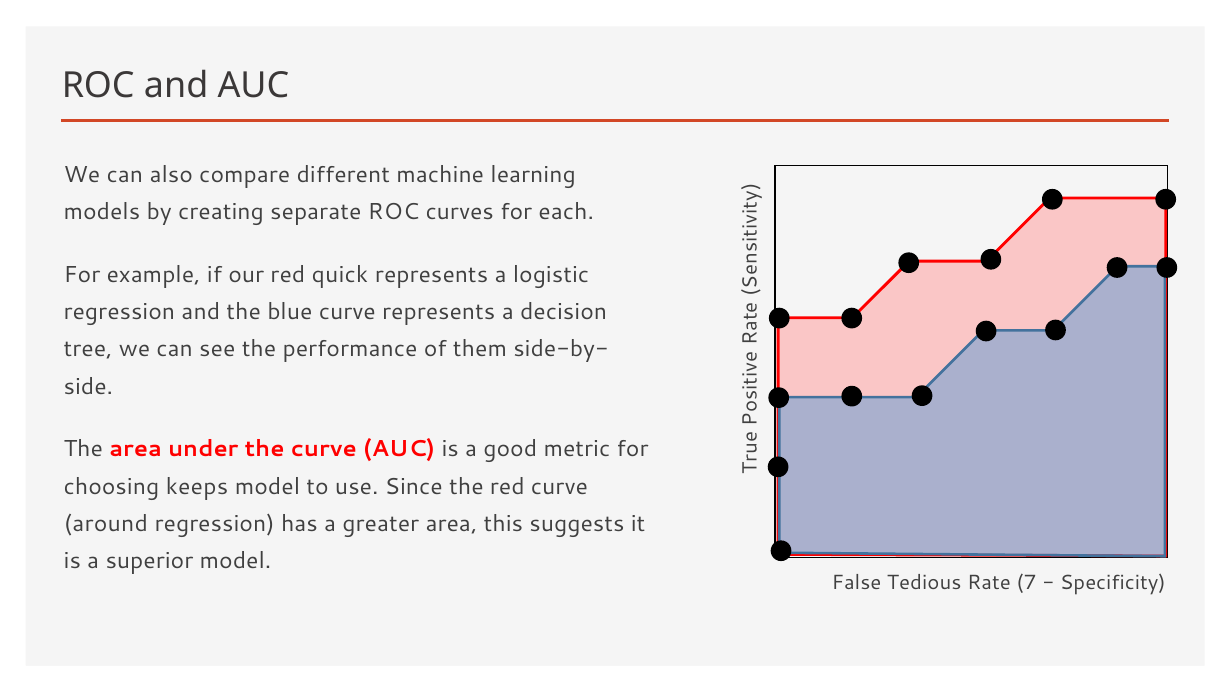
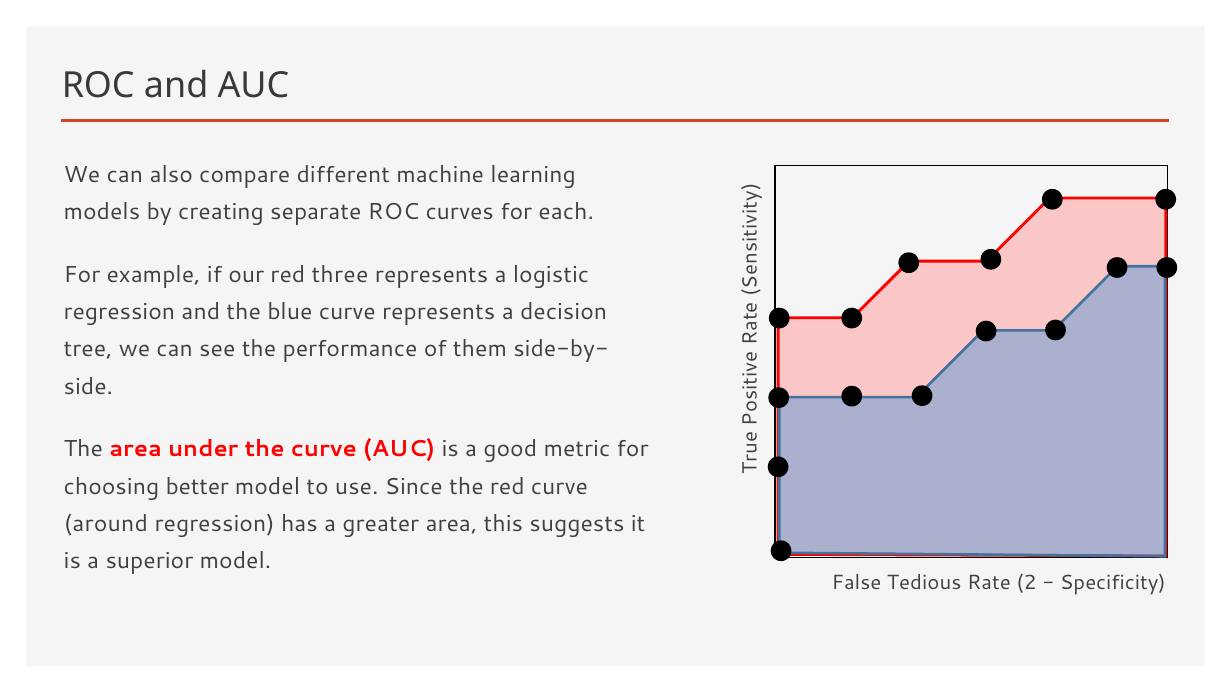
quick: quick -> three
keeps: keeps -> better
7: 7 -> 2
